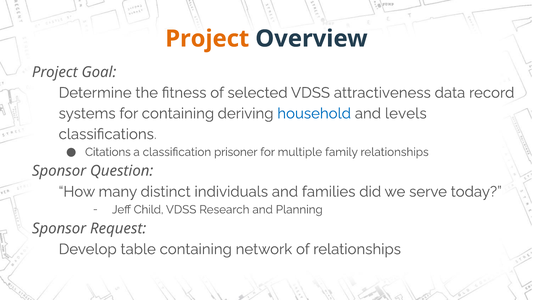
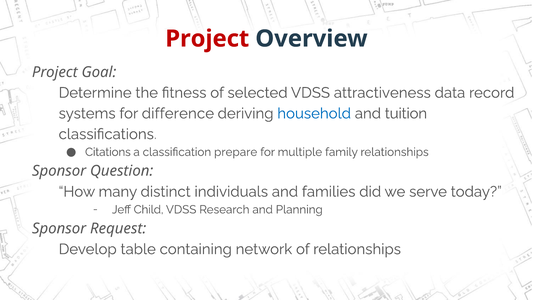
Project at (207, 39) colour: orange -> red
for containing: containing -> difference
levels: levels -> tuition
prisoner: prisoner -> prepare
